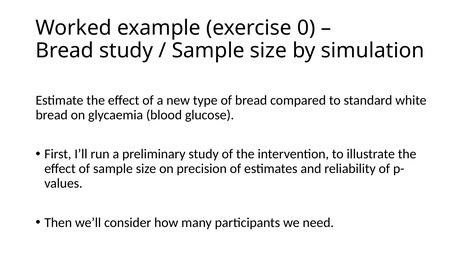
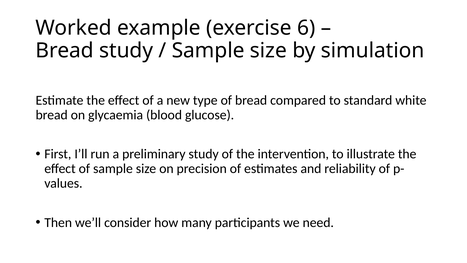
0: 0 -> 6
